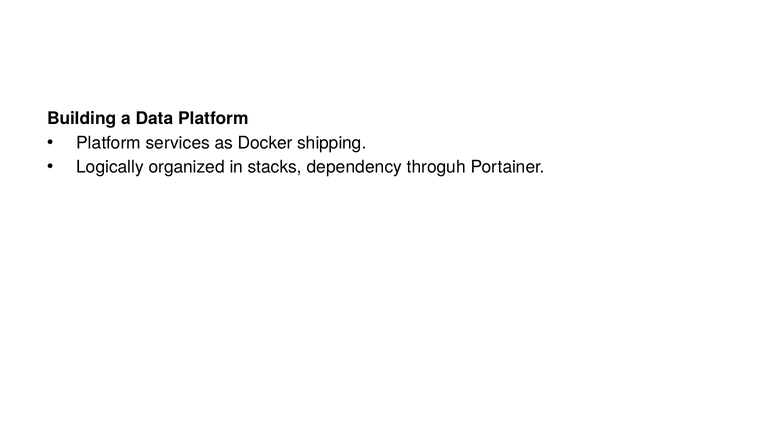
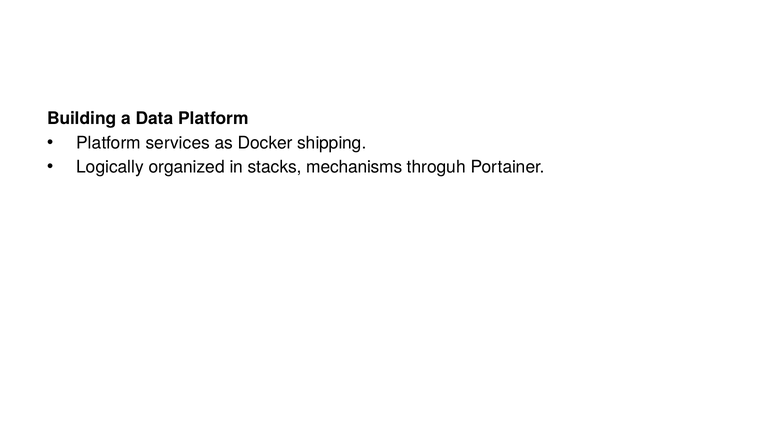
dependency: dependency -> mechanisms
